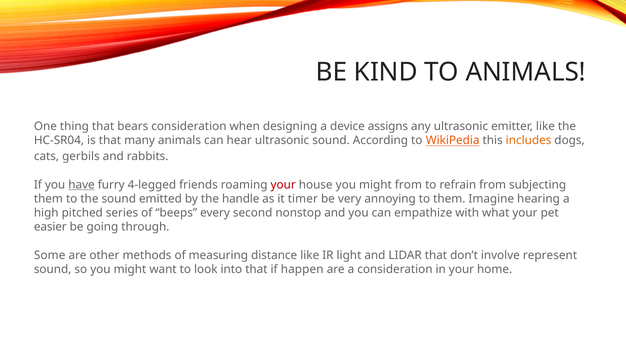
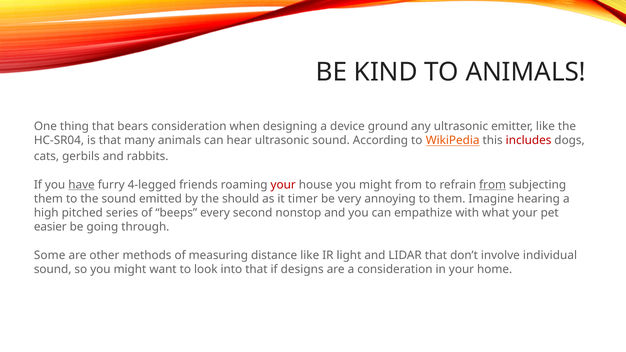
assigns: assigns -> ground
includes colour: orange -> red
from at (493, 185) underline: none -> present
handle: handle -> should
represent: represent -> individual
happen: happen -> designs
